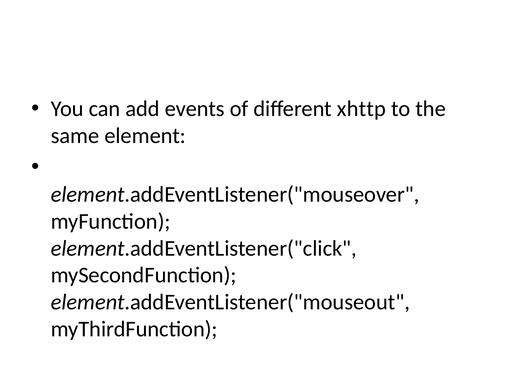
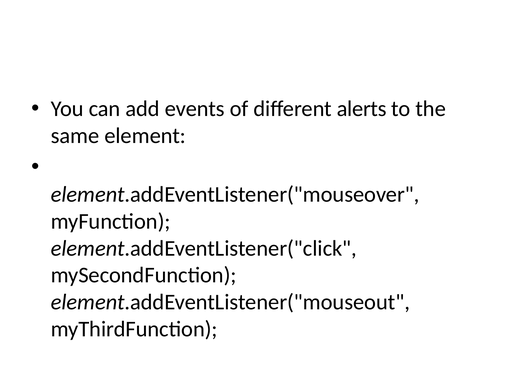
xhttp: xhttp -> alerts
